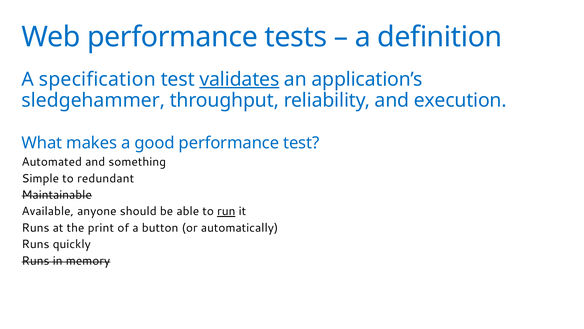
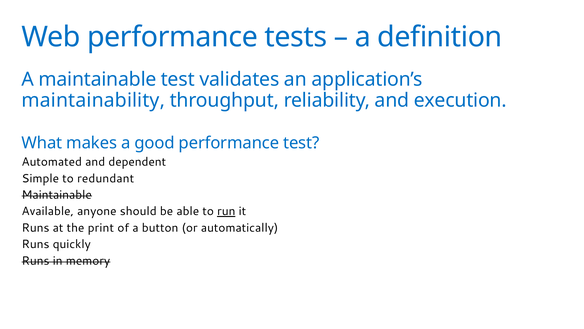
A specification: specification -> maintainable
validates underline: present -> none
sledgehammer: sledgehammer -> maintainability
something: something -> dependent
